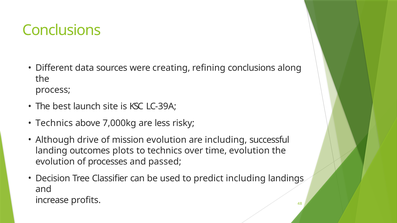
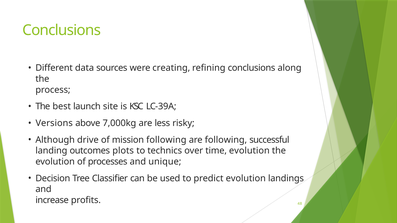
Technics at (54, 123): Technics -> Versions
mission evolution: evolution -> following
are including: including -> following
passed: passed -> unique
predict including: including -> evolution
